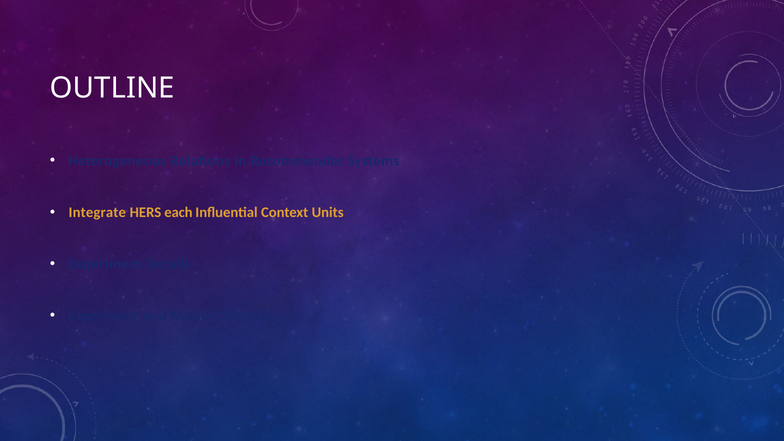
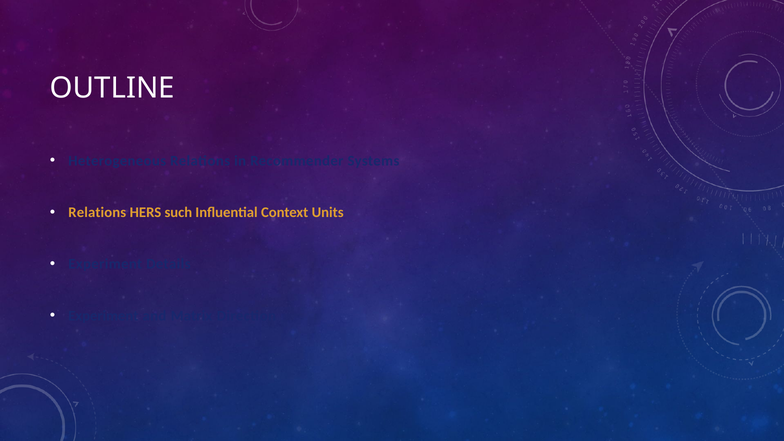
Integrate at (97, 212): Integrate -> Relations
each: each -> such
